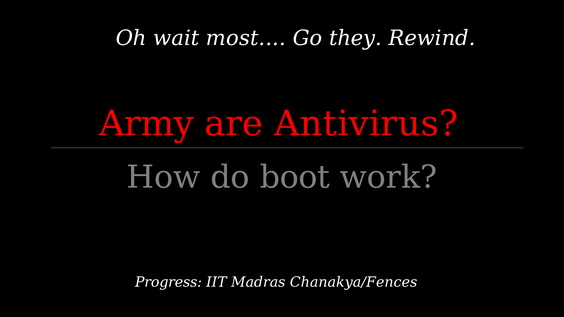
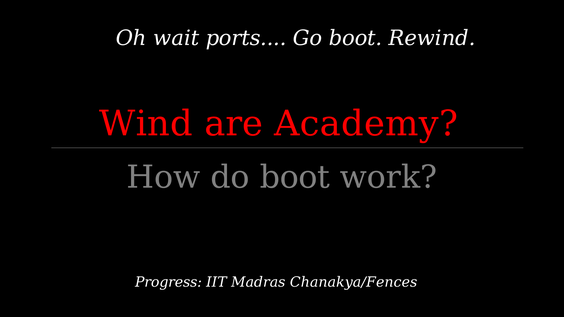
most: most -> ports
Go they: they -> boot
Army: Army -> Wind
Antivirus: Antivirus -> Academy
